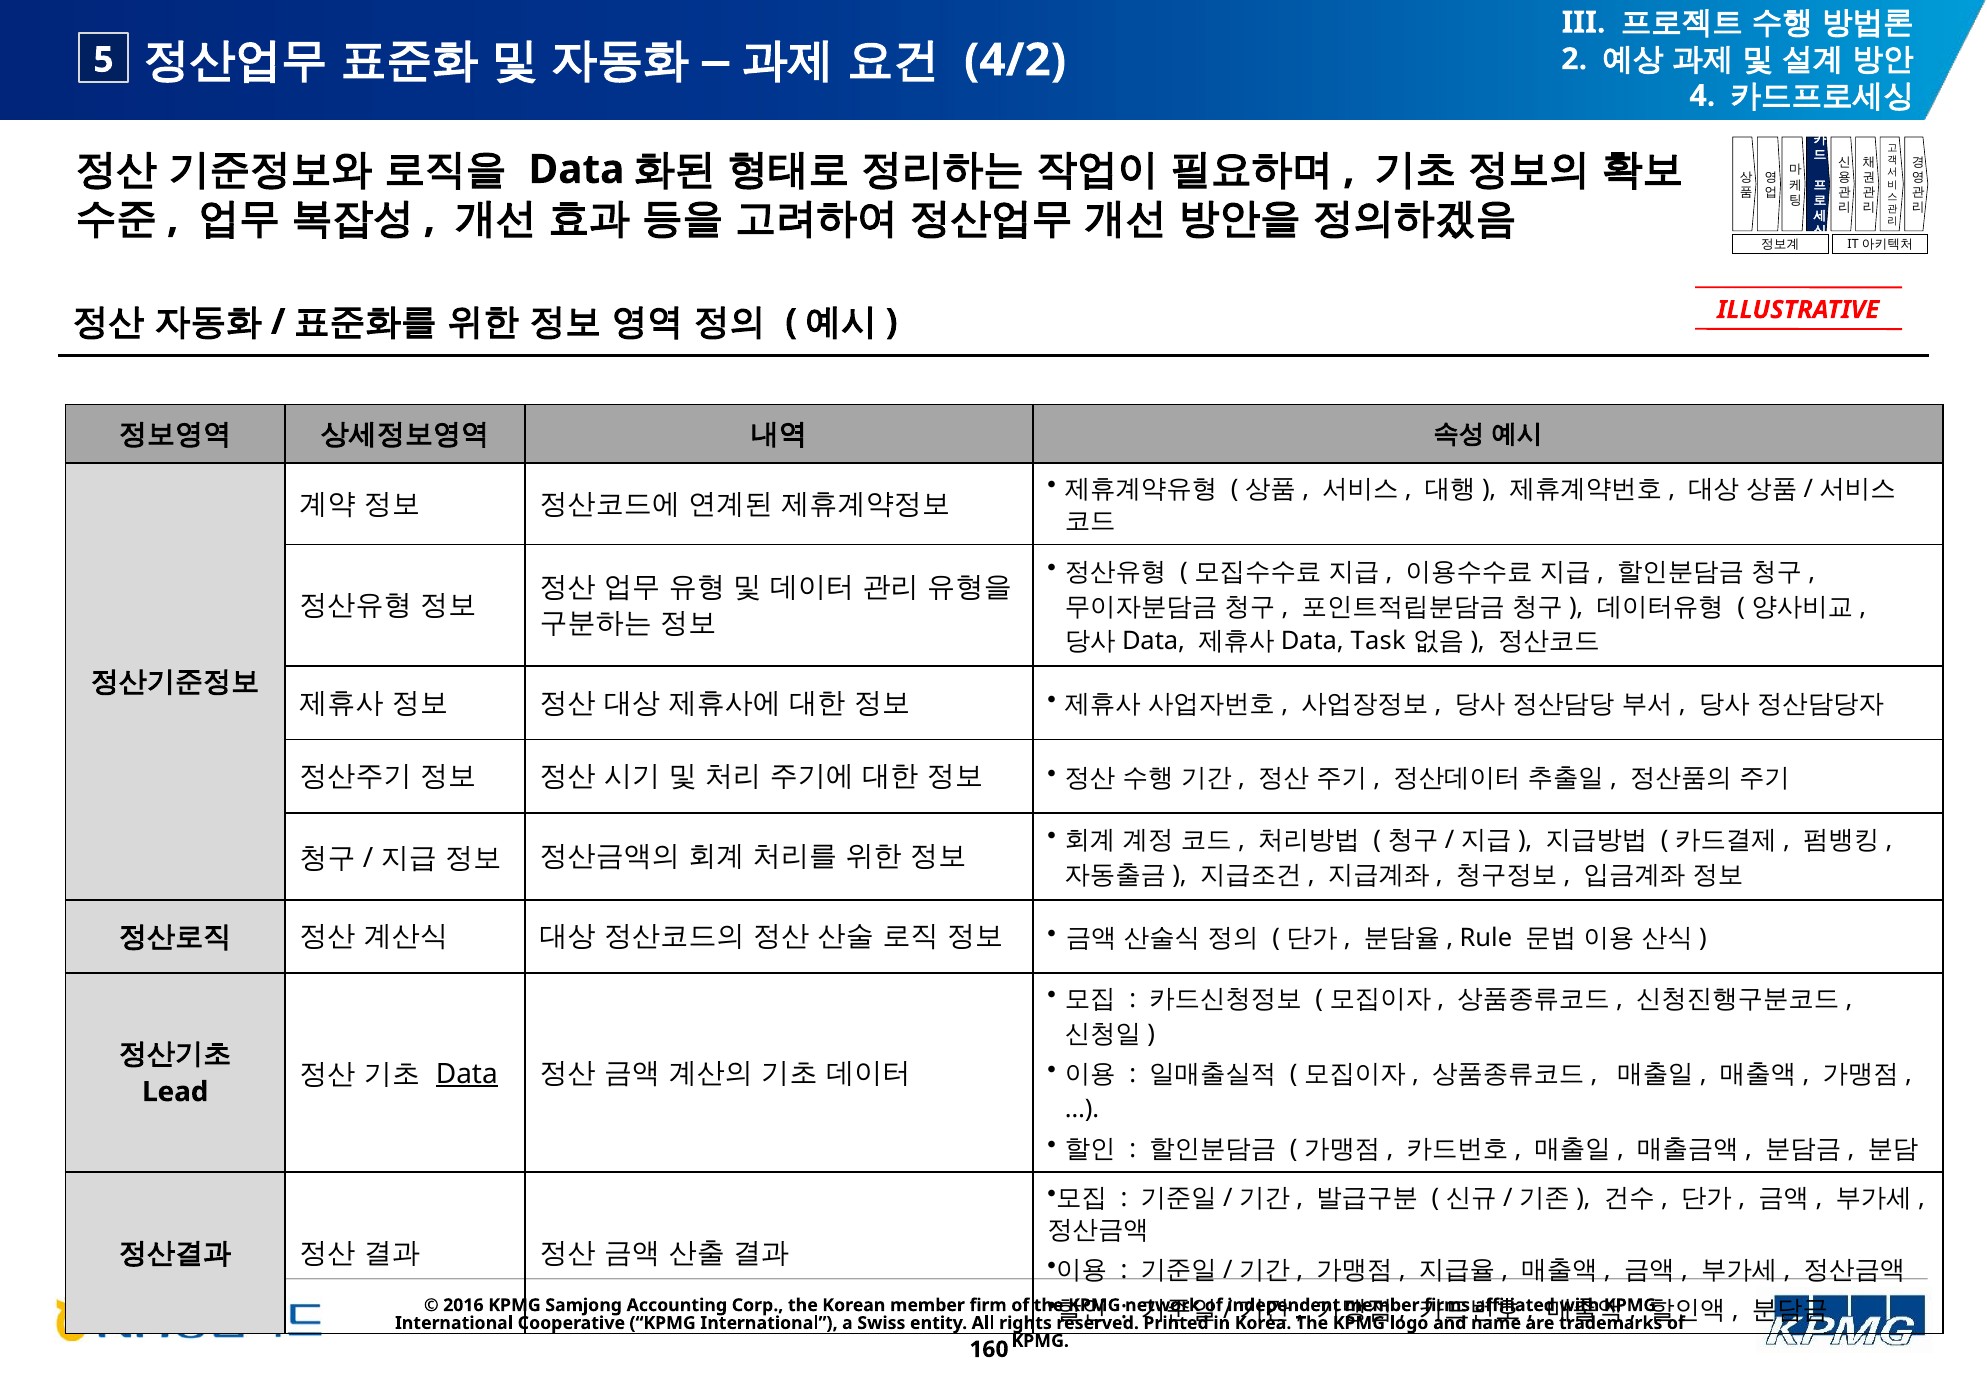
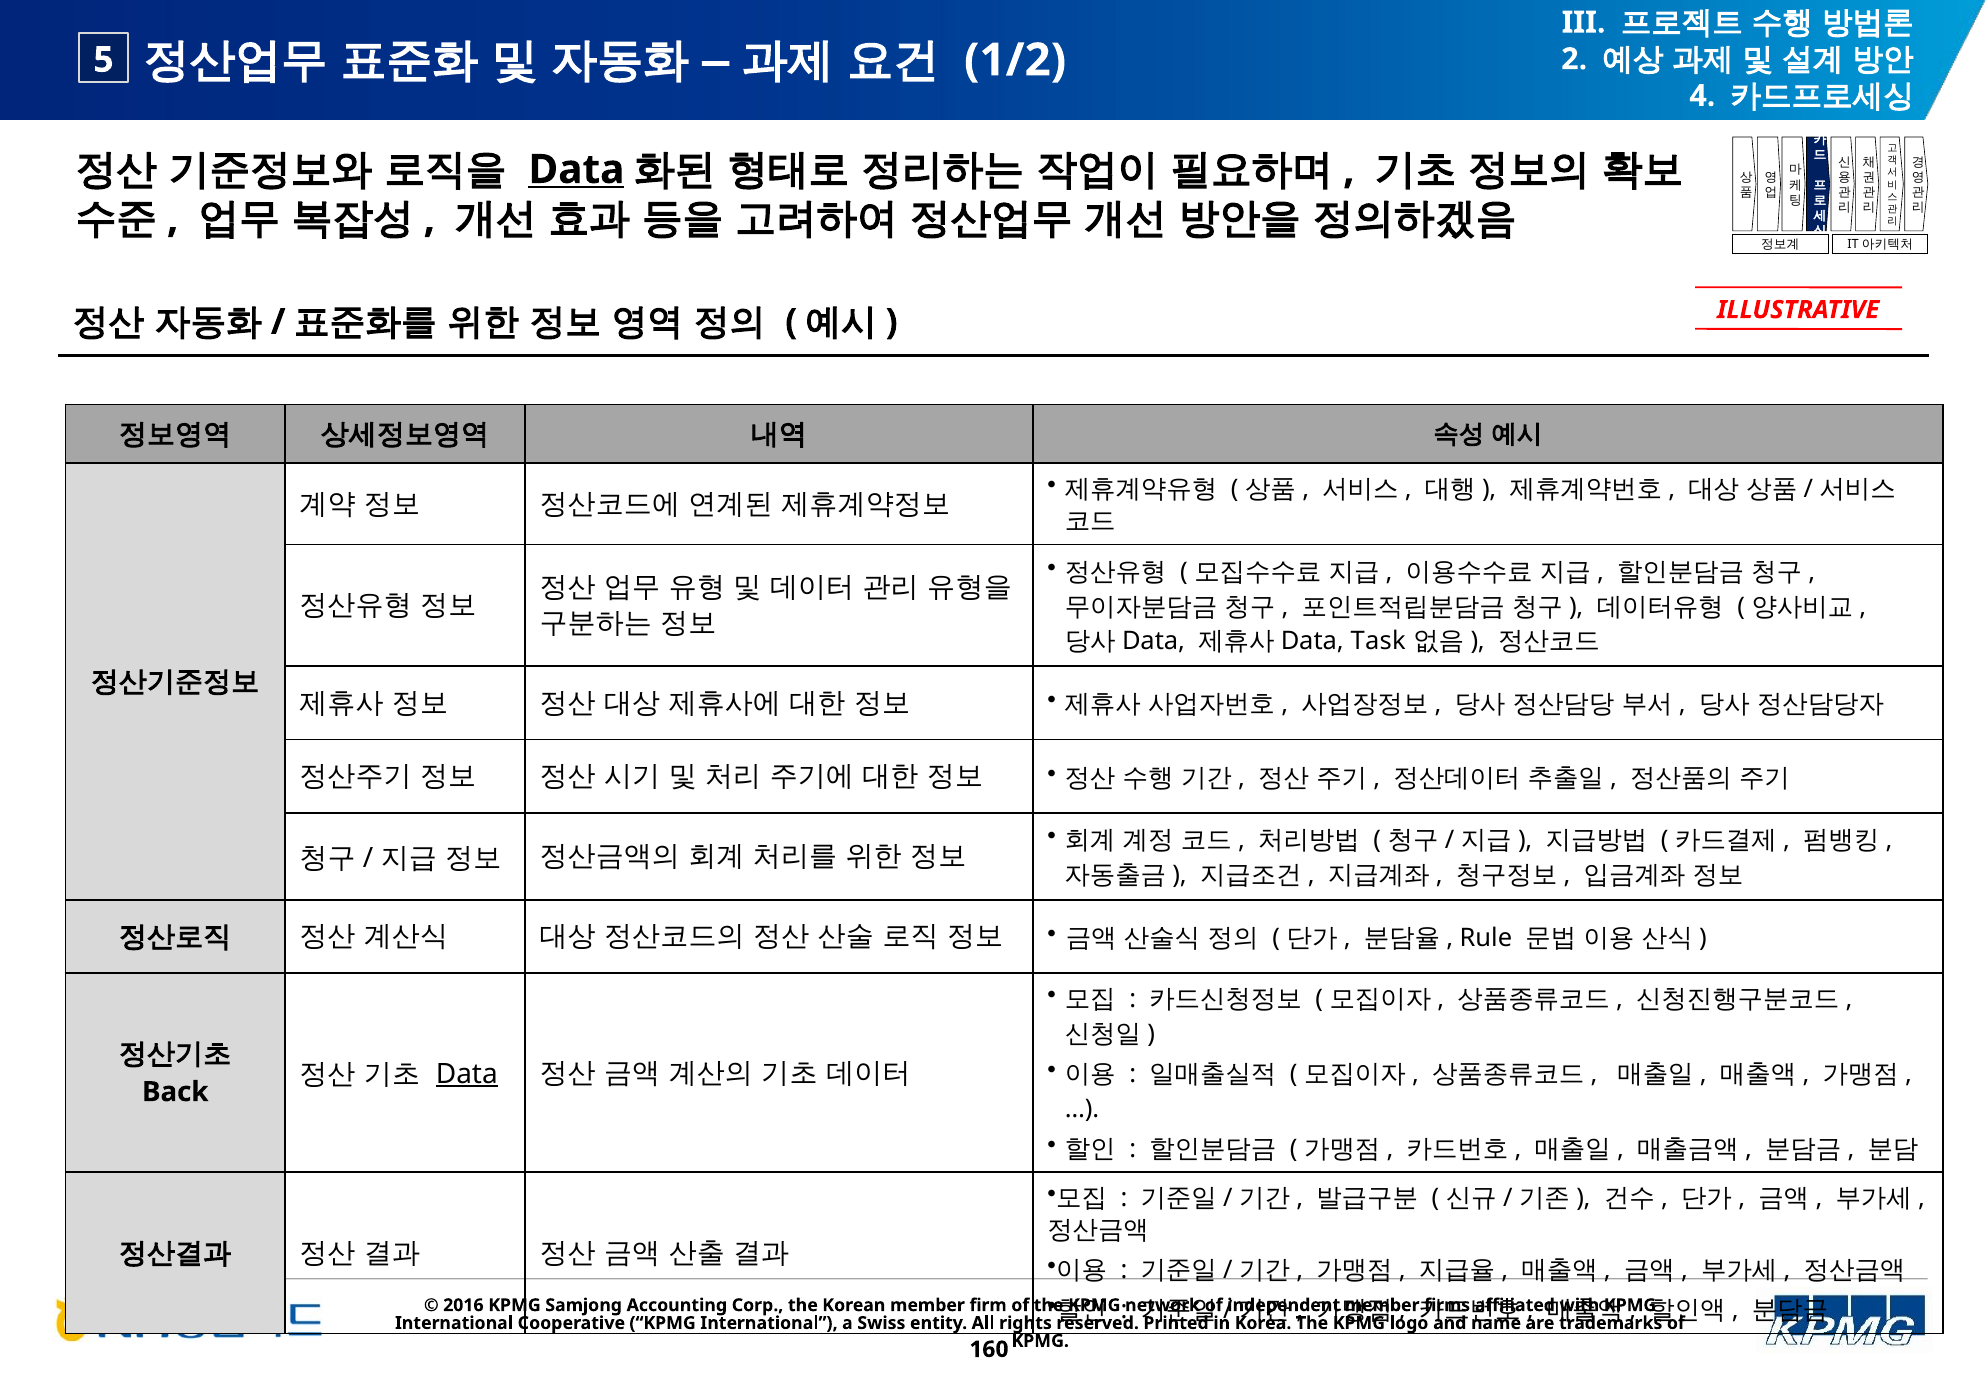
4/2: 4/2 -> 1/2
Data at (576, 170) underline: none -> present
Lead: Lead -> Back
